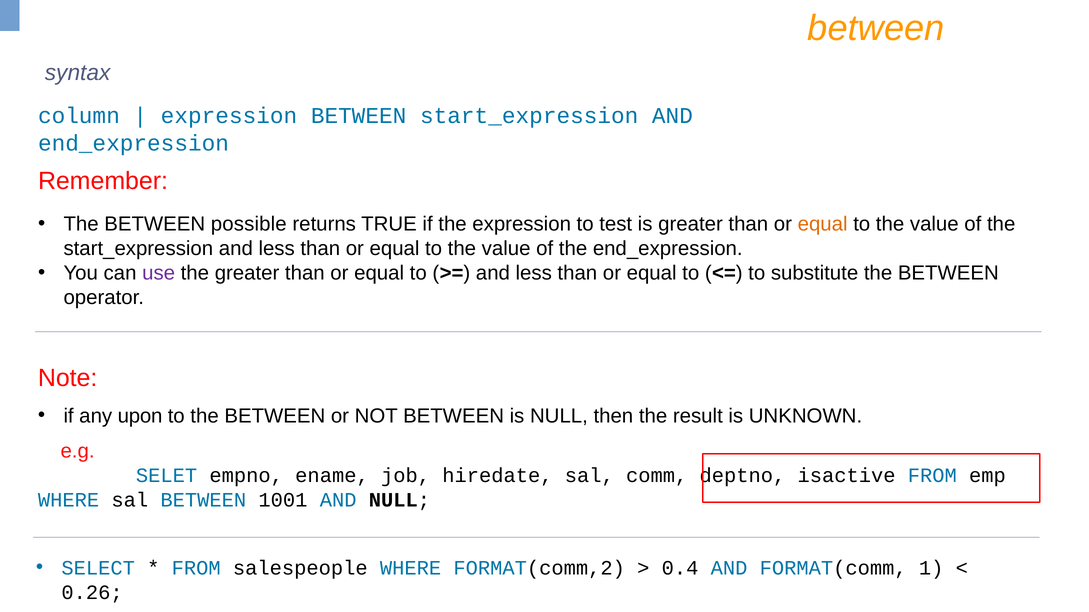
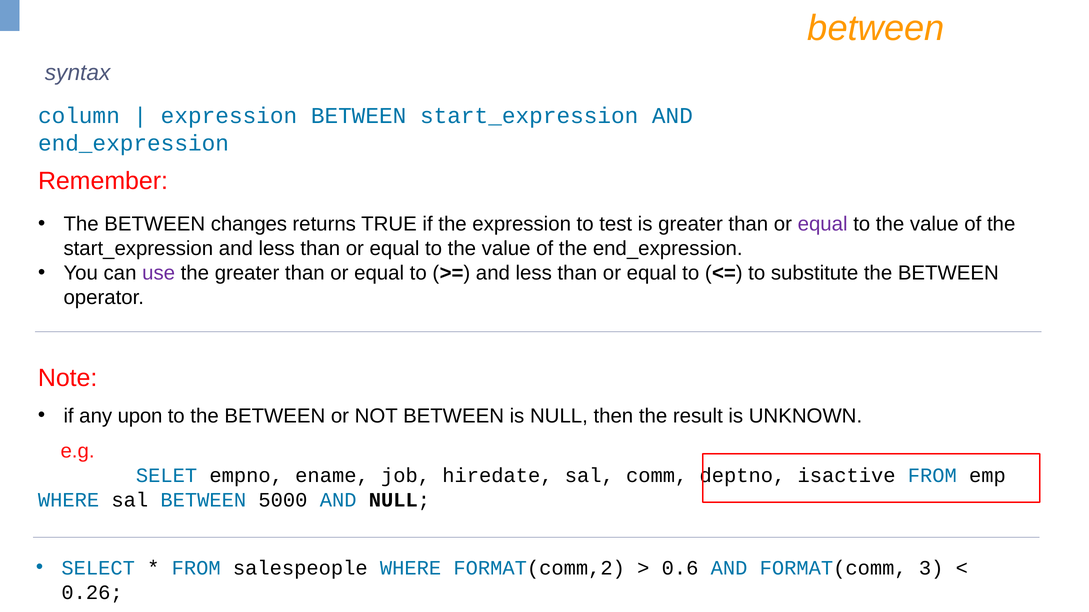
possible: possible -> changes
equal at (823, 224) colour: orange -> purple
1001: 1001 -> 5000
0.4: 0.4 -> 0.6
1: 1 -> 3
